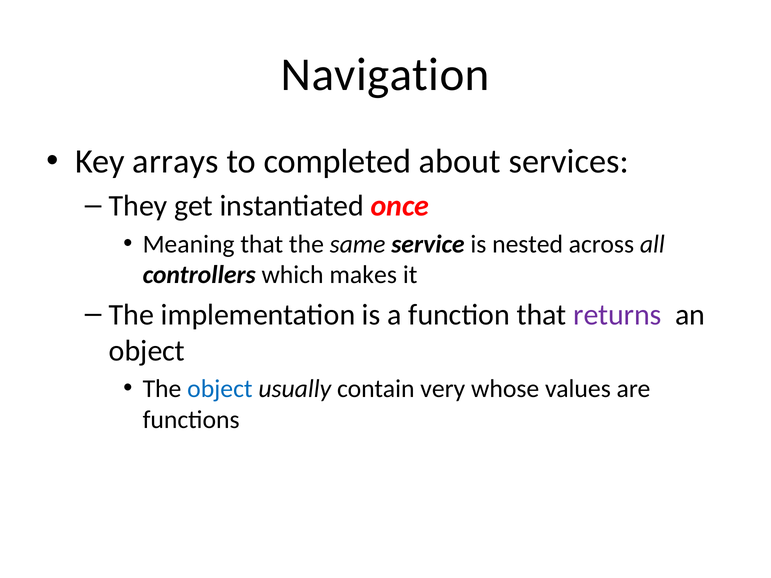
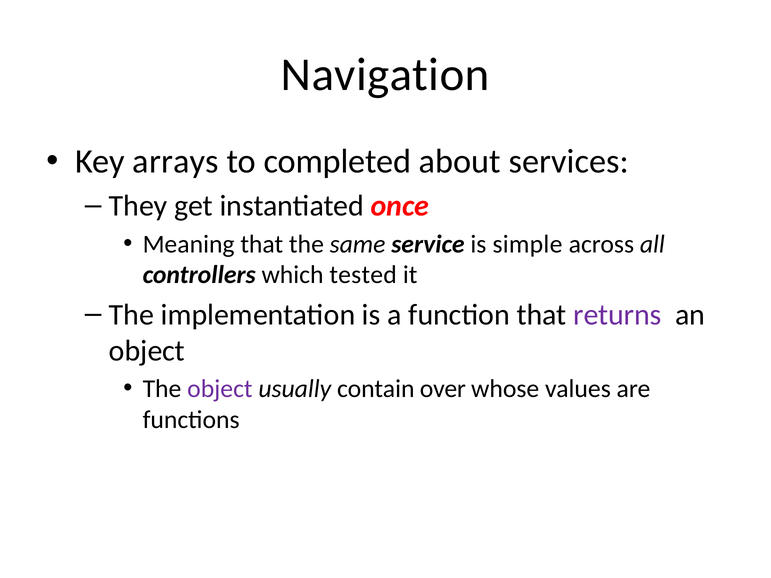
nested: nested -> simple
makes: makes -> tested
object at (220, 389) colour: blue -> purple
very: very -> over
